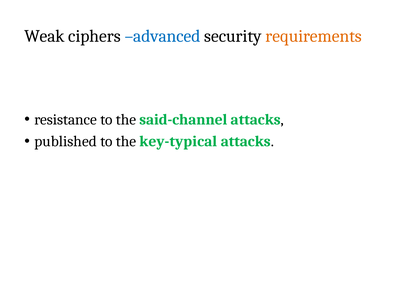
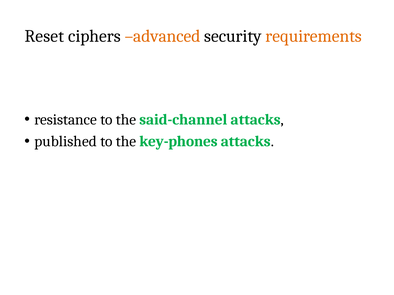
Weak: Weak -> Reset
advanced colour: blue -> orange
key-typical: key-typical -> key-phones
